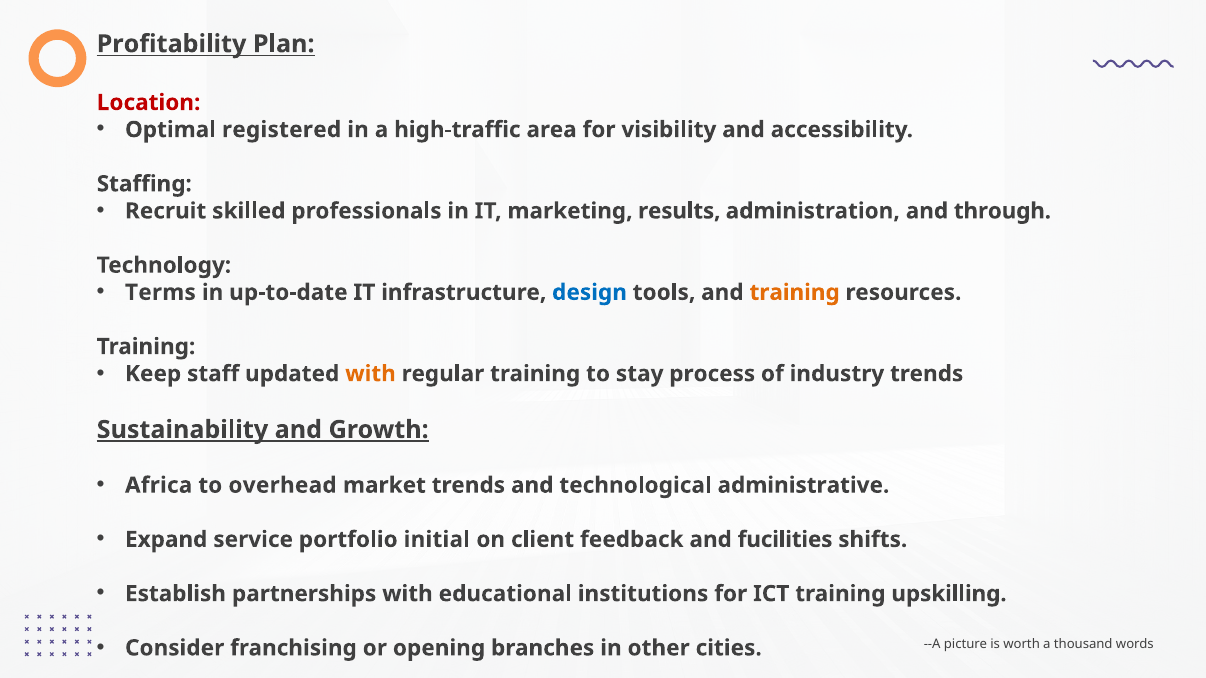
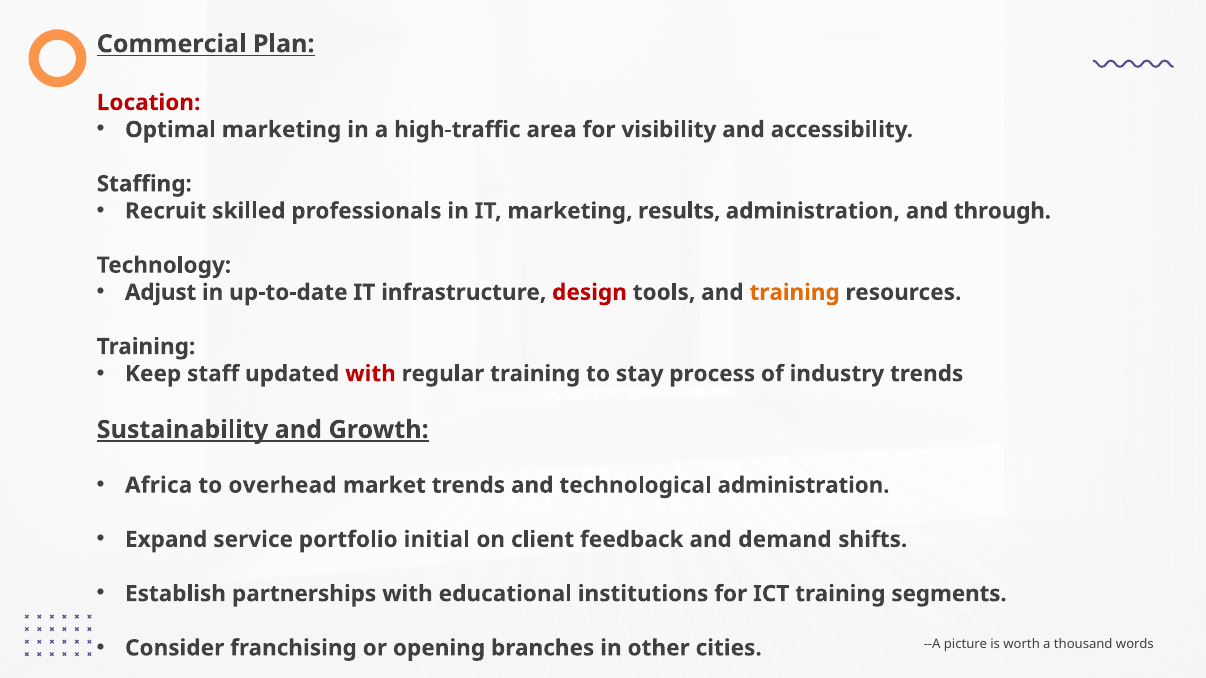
Profitability: Profitability -> Commercial
Optimal registered: registered -> marketing
Terms: Terms -> Adjust
design colour: blue -> red
with at (371, 374) colour: orange -> red
technological administrative: administrative -> administration
fucilities: fucilities -> demand
upskilling: upskilling -> segments
